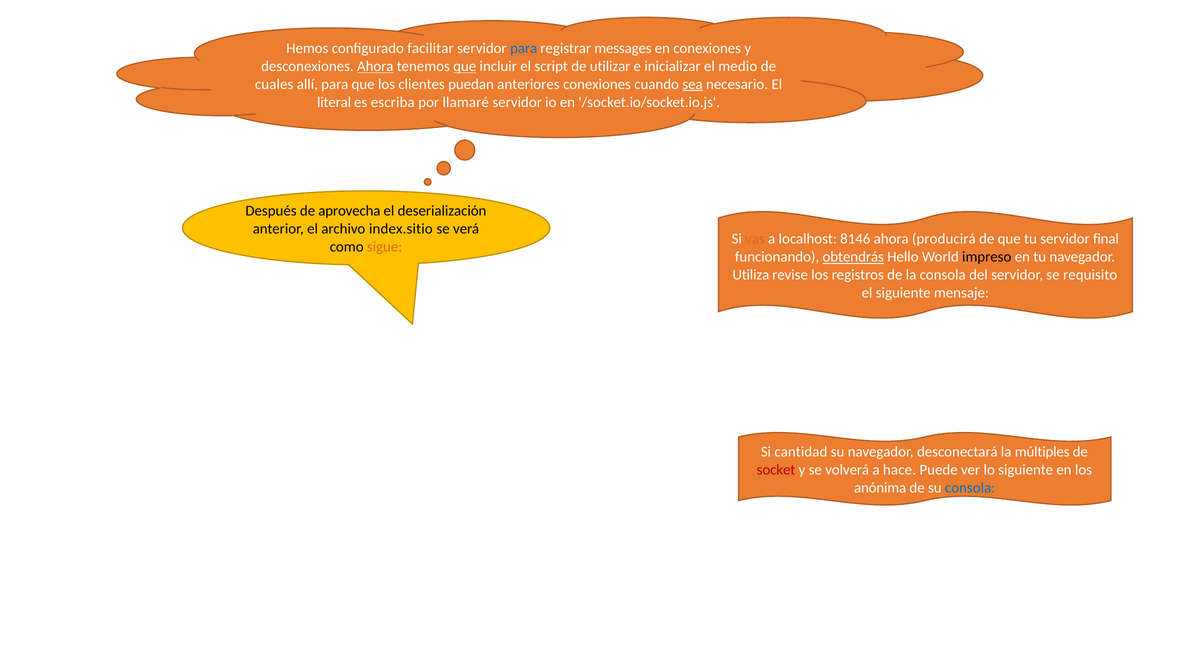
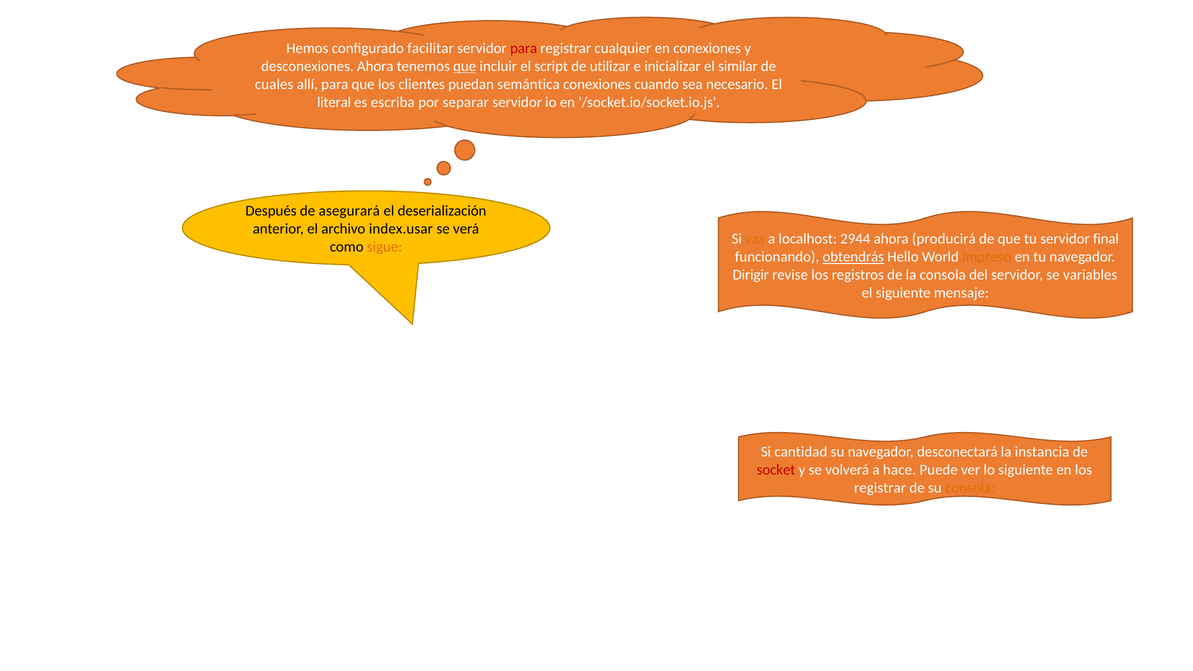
para at (524, 48) colour: blue -> red
messages: messages -> cualquier
Ahora at (375, 66) underline: present -> none
medio: medio -> similar
anteriores: anteriores -> semántica
sea underline: present -> none
llamaré: llamaré -> separar
aprovecha: aprovecha -> asegurará
index.sitio: index.sitio -> index.usar
8146: 8146 -> 2944
impreso colour: black -> orange
Utiliza: Utiliza -> Dirigir
requisito: requisito -> variables
múltiples: múltiples -> instancia
anónima at (880, 488): anónima -> registrar
consola at (970, 488) colour: blue -> orange
